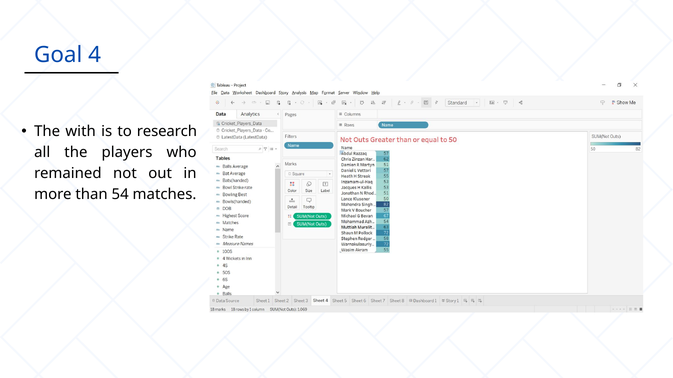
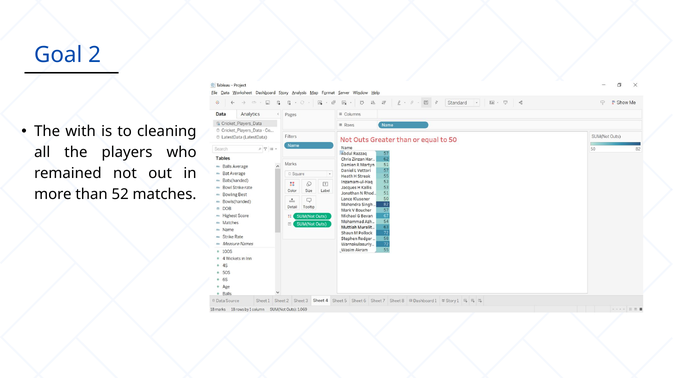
4: 4 -> 2
research: research -> cleaning
54: 54 -> 52
